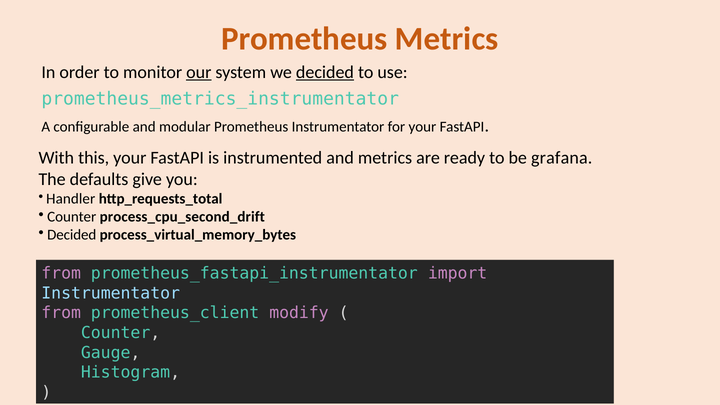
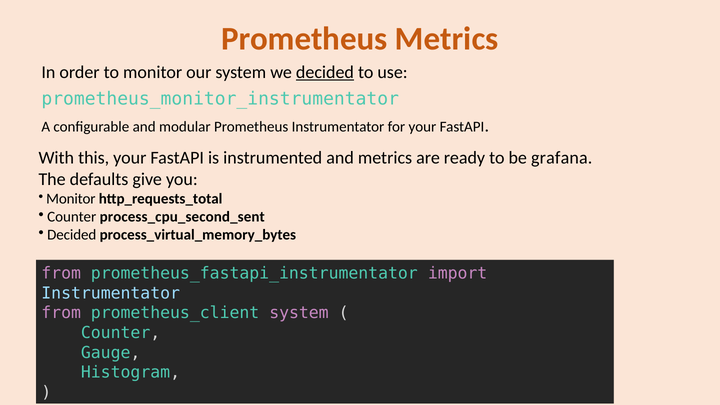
our underline: present -> none
prometheus_metrics_instrumentator: prometheus_metrics_instrumentator -> prometheus_monitor_instrumentator
Handler at (71, 199): Handler -> Monitor
process_cpu_second_drift: process_cpu_second_drift -> process_cpu_second_sent
prometheus_client modify: modify -> system
